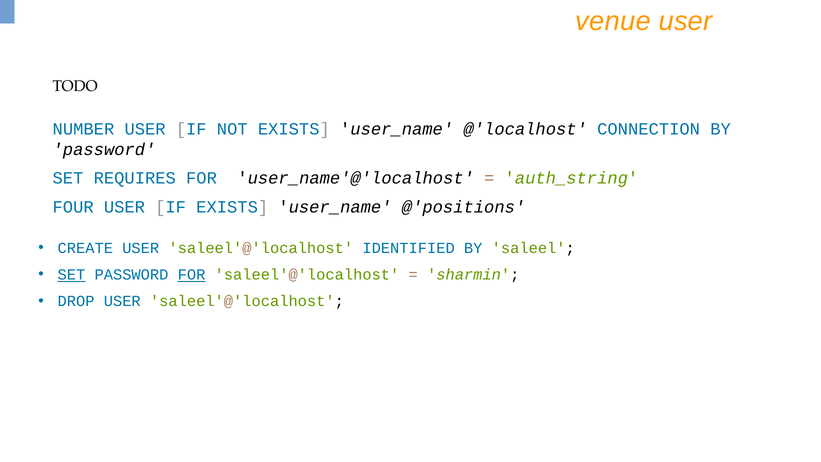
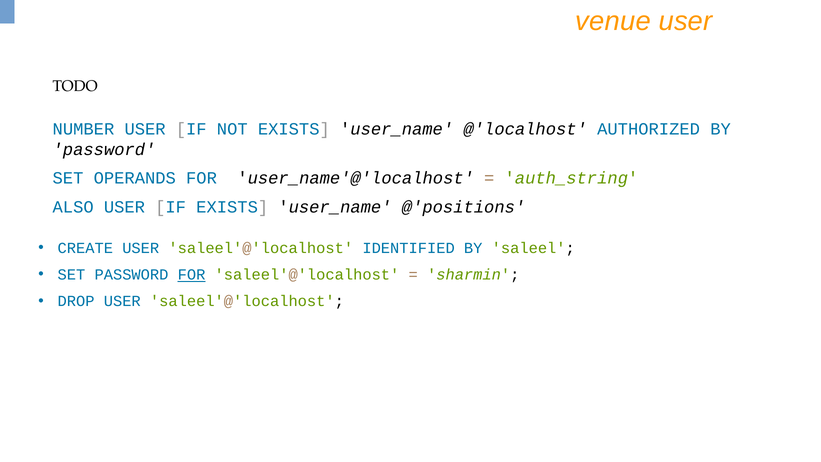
CONNECTION: CONNECTION -> AUTHORIZED
REQUIRES: REQUIRES -> OPERANDS
FOUR: FOUR -> ALSO
SET at (71, 275) underline: present -> none
